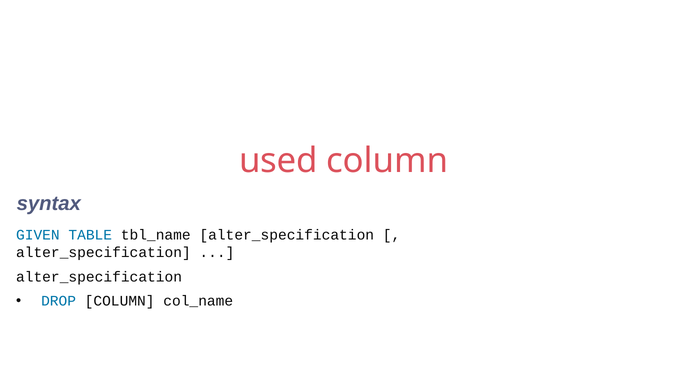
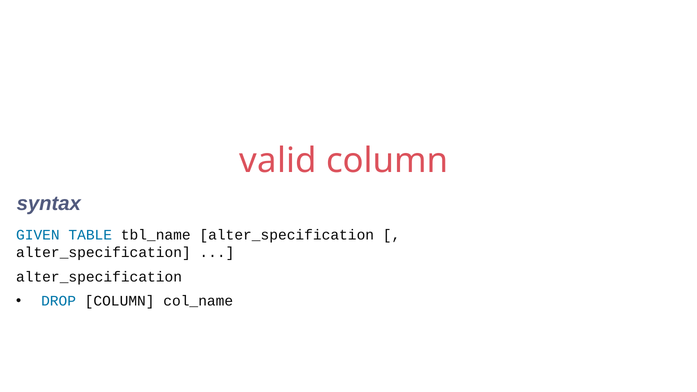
used: used -> valid
